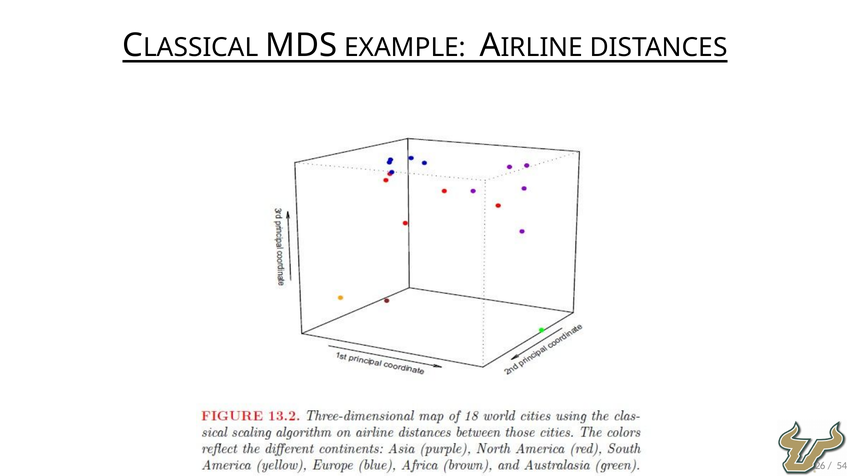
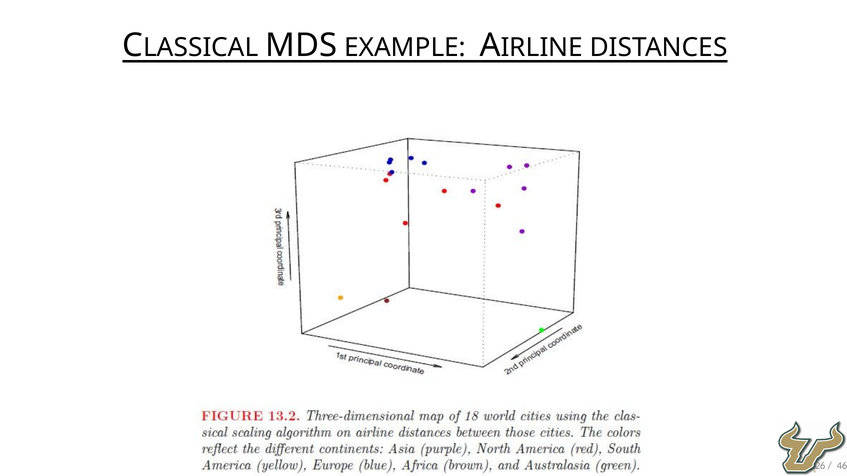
54: 54 -> 46
